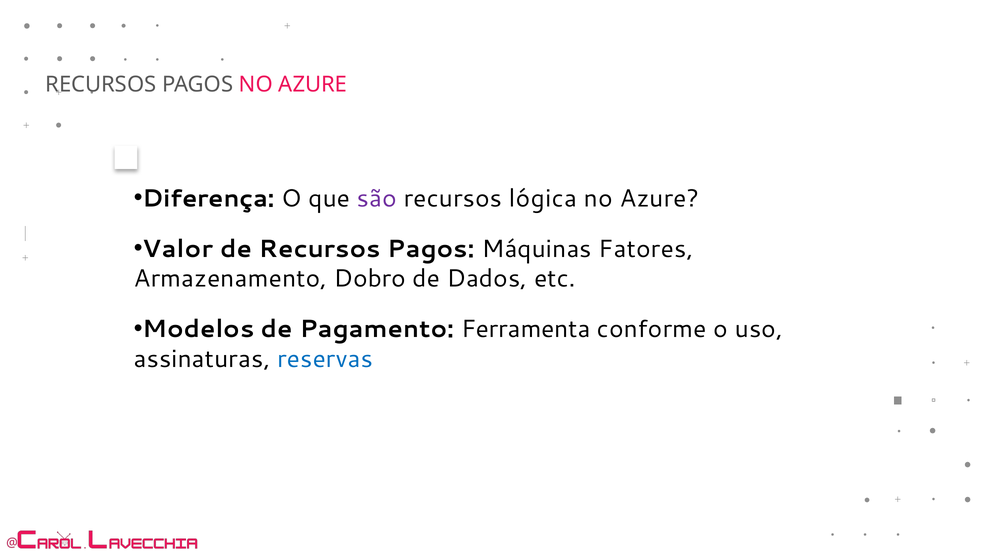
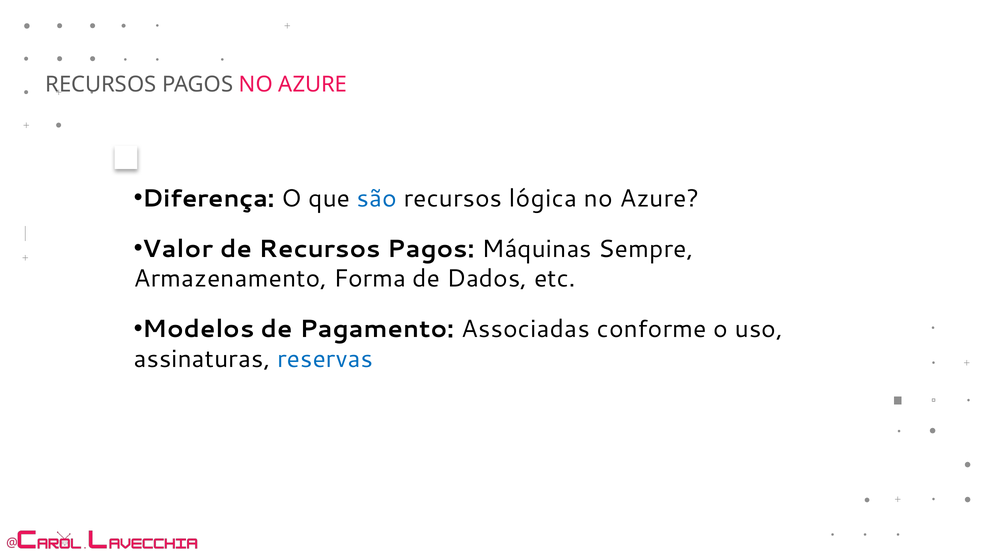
são colour: purple -> blue
Fatores: Fatores -> Sempre
Dobro: Dobro -> Forma
Ferramenta: Ferramenta -> Associadas
